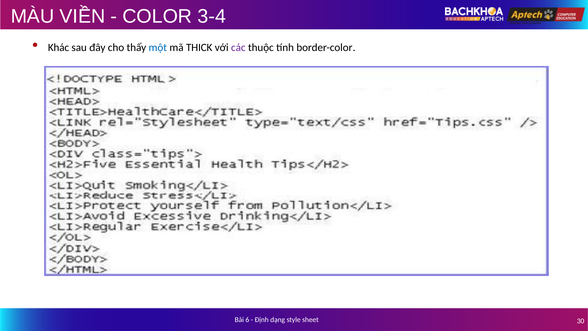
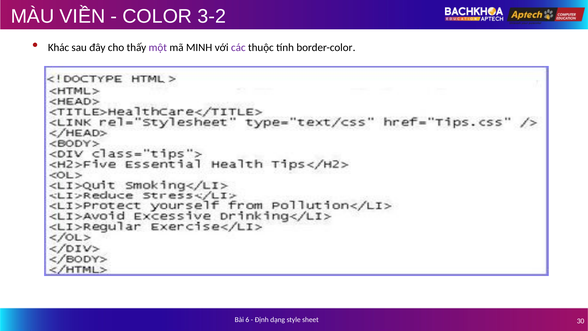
3-4: 3-4 -> 3-2
một colour: blue -> purple
THICK: THICK -> MINH
